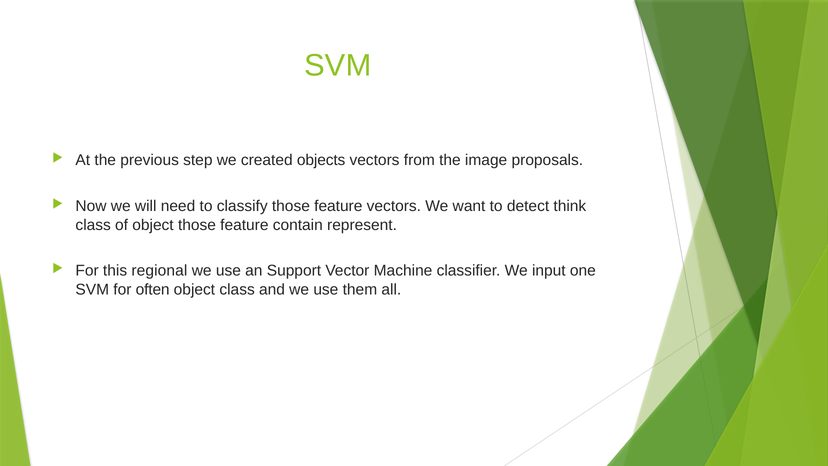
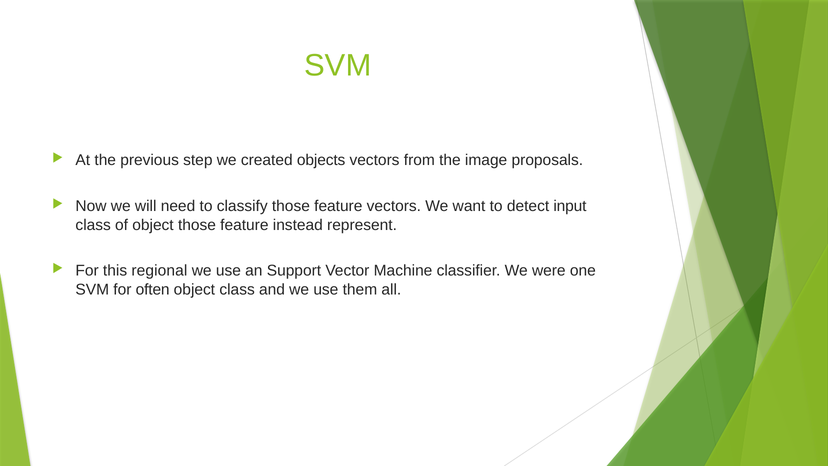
think: think -> input
contain: contain -> instead
input: input -> were
